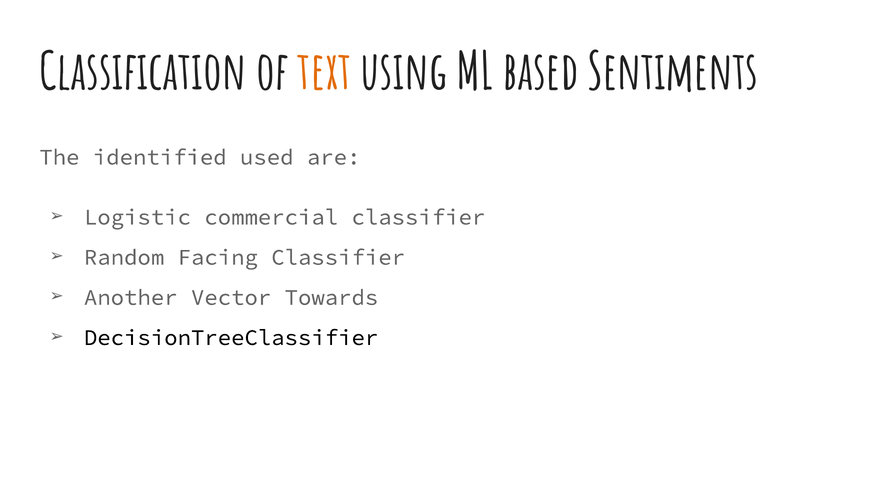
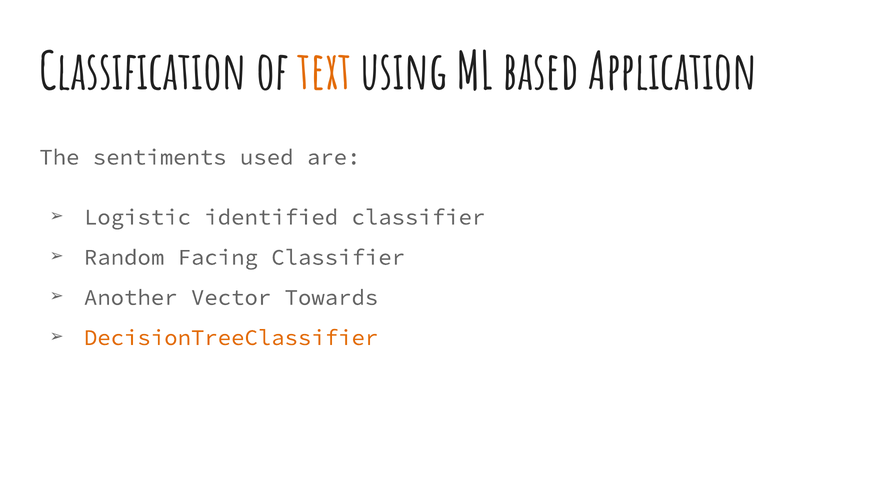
Sentiments: Sentiments -> Application
identified: identified -> sentiments
commercial: commercial -> identified
DecisionTreeClassifier colour: black -> orange
